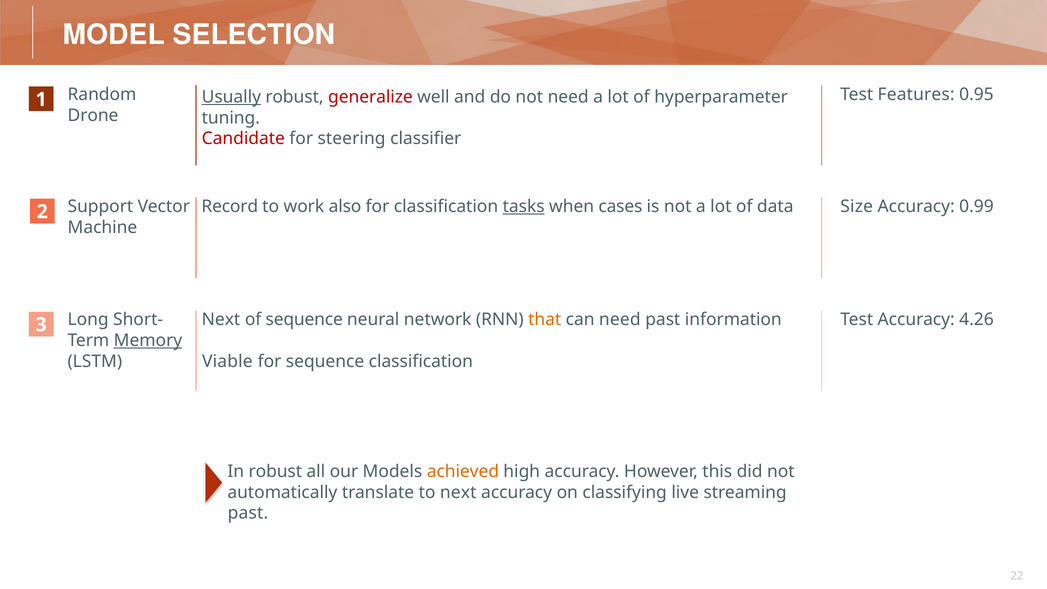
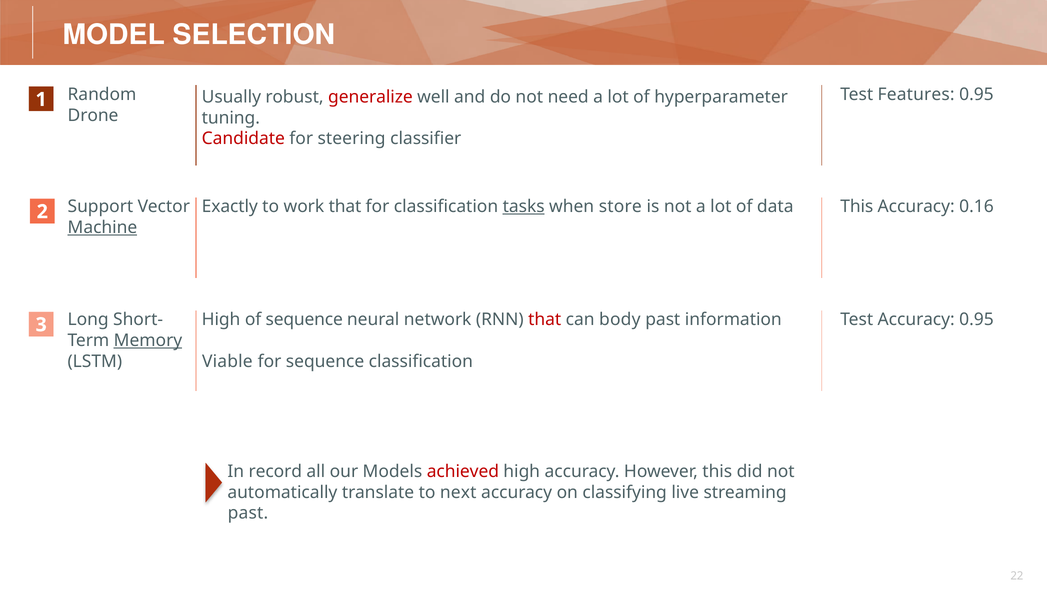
Usually underline: present -> none
Record: Record -> Exactly
work also: also -> that
cases: cases -> store
Size at (857, 207): Size -> This
0.99: 0.99 -> 0.16
Machine underline: none -> present
Next at (221, 320): Next -> High
that at (545, 320) colour: orange -> red
can need: need -> body
Accuracy 4.26: 4.26 -> 0.95
In robust: robust -> record
achieved colour: orange -> red
